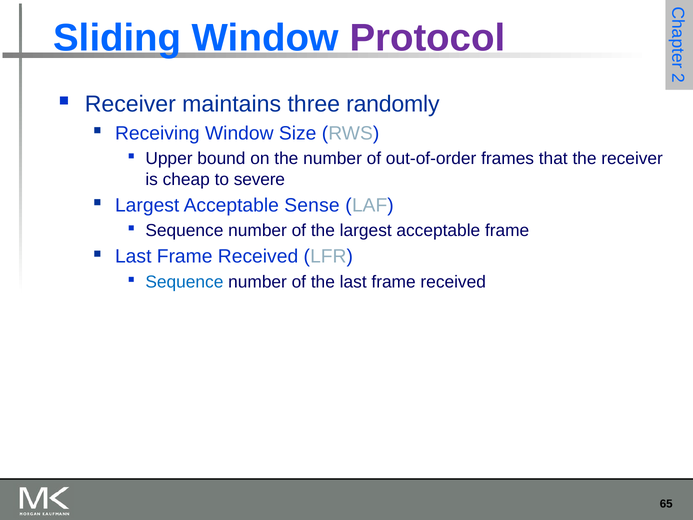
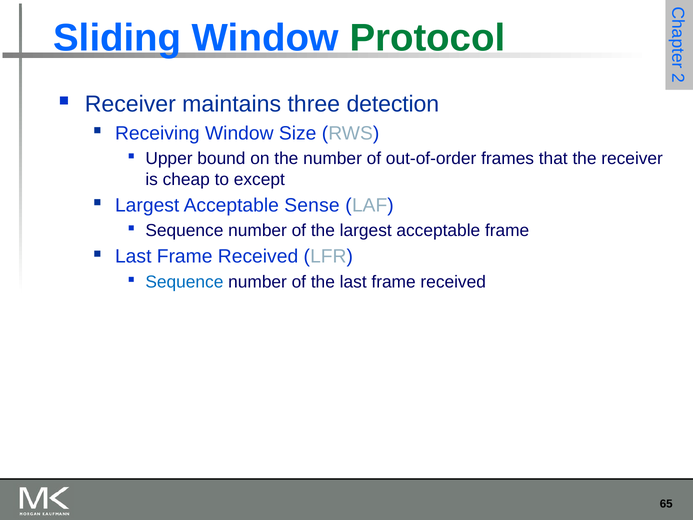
Protocol colour: purple -> green
randomly: randomly -> detection
severe: severe -> except
